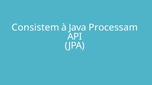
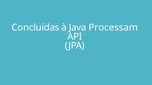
Consistem: Consistem -> Concluídas
